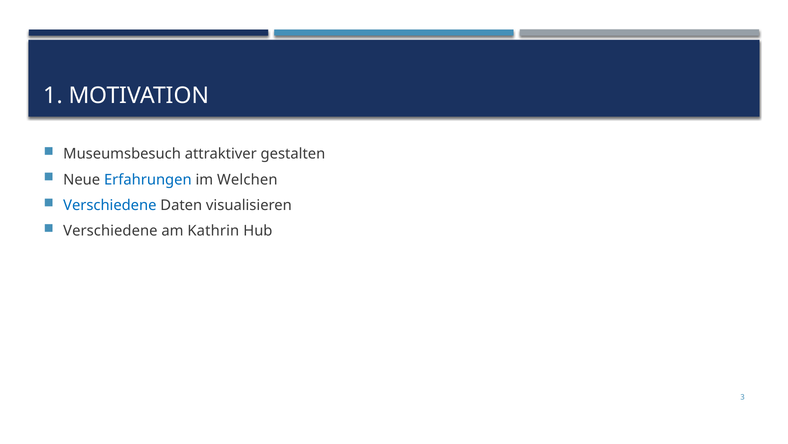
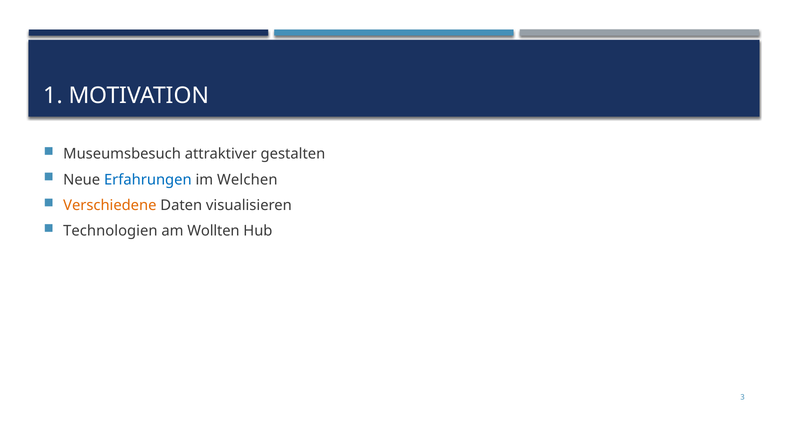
Verschiedene at (110, 205) colour: blue -> orange
Verschiedene at (110, 231): Verschiedene -> Technologien
Kathrin: Kathrin -> Wollten
